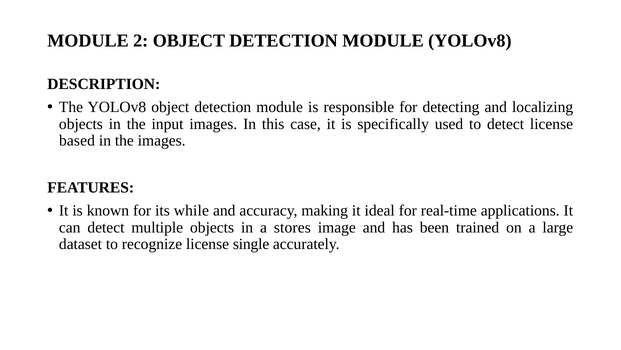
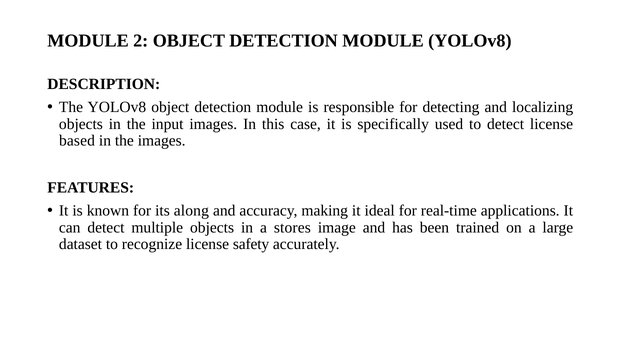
while: while -> along
single: single -> safety
